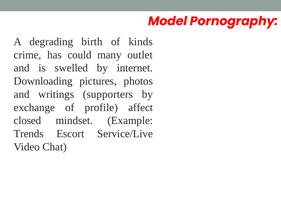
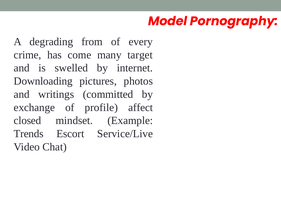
birth: birth -> from
kinds: kinds -> every
could: could -> come
outlet: outlet -> target
supporters: supporters -> committed
